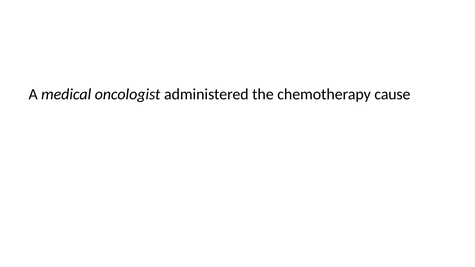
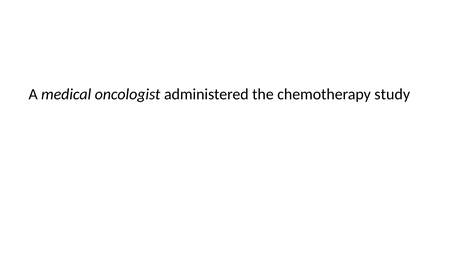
cause: cause -> study
